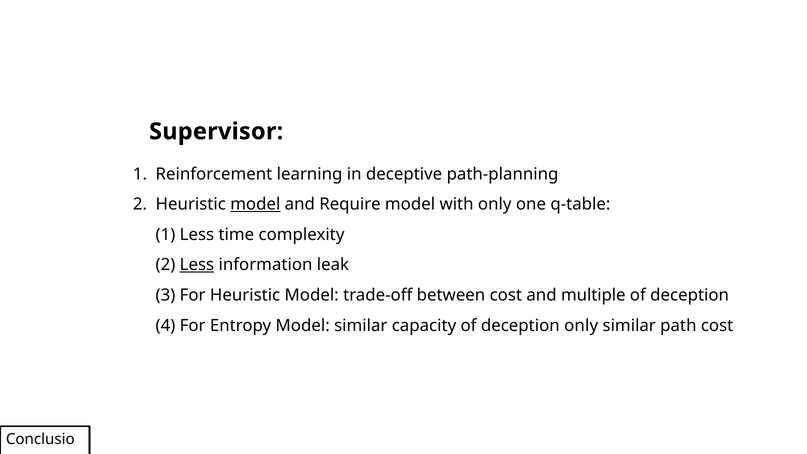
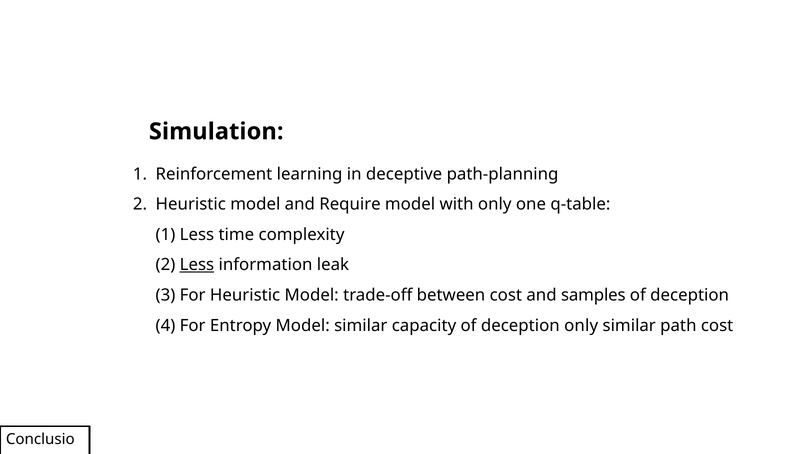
Supervisor: Supervisor -> Simulation
model at (255, 204) underline: present -> none
multiple: multiple -> samples
